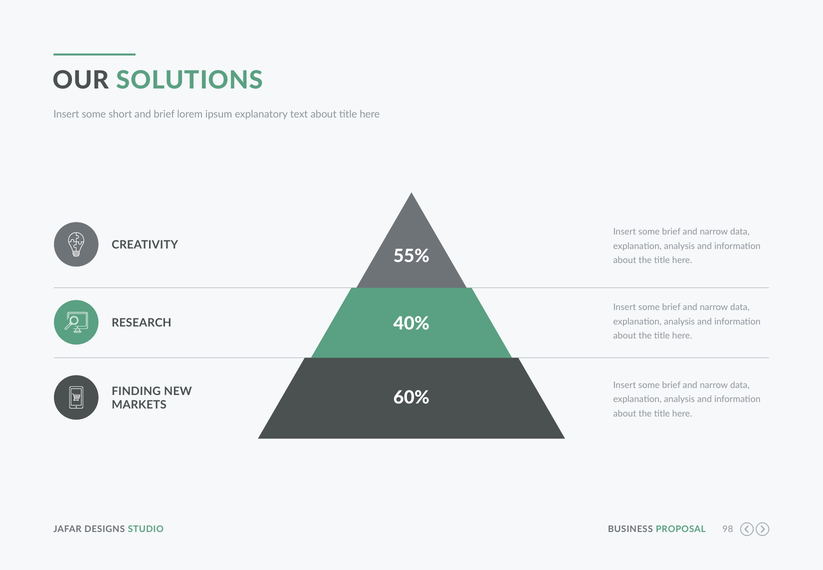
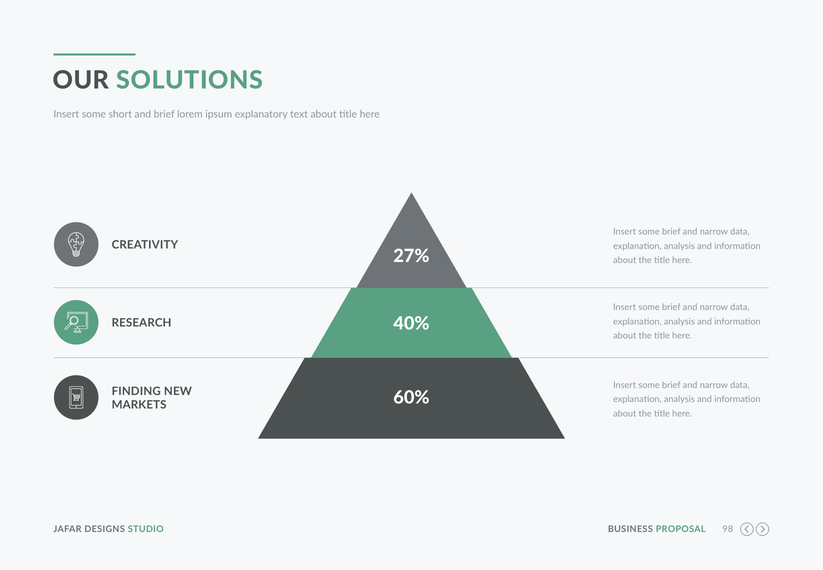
55%: 55% -> 27%
